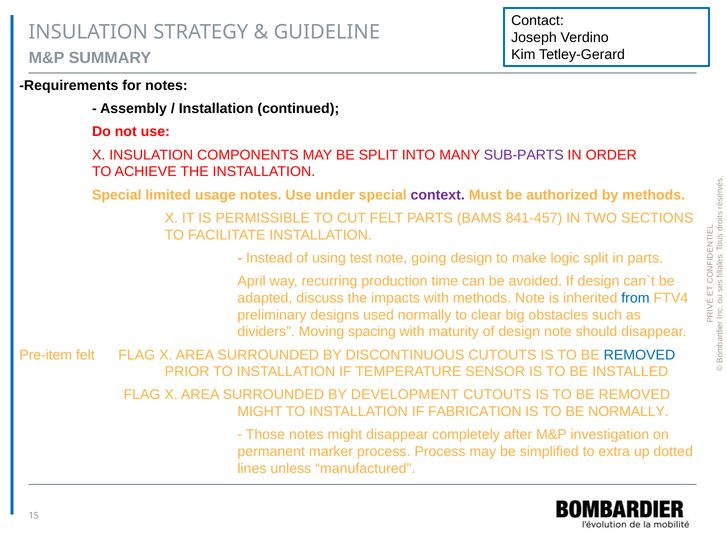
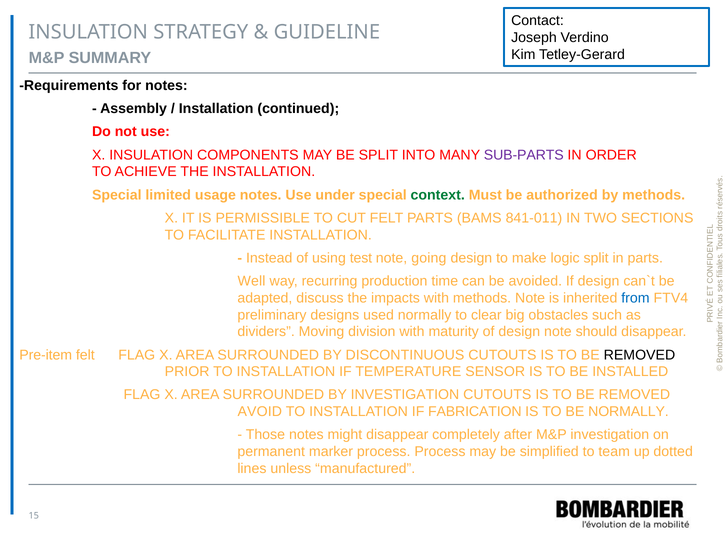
context colour: purple -> green
841-457: 841-457 -> 841-011
April: April -> Well
spacing: spacing -> division
REMOVED at (639, 355) colour: blue -> black
BY DEVELOPMENT: DEVELOPMENT -> INVESTIGATION
MIGHT at (260, 412): MIGHT -> AVOID
extra: extra -> team
